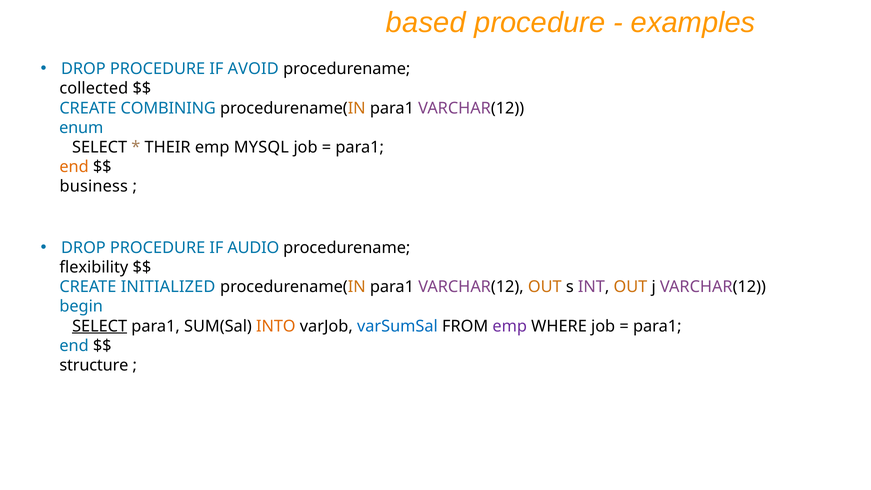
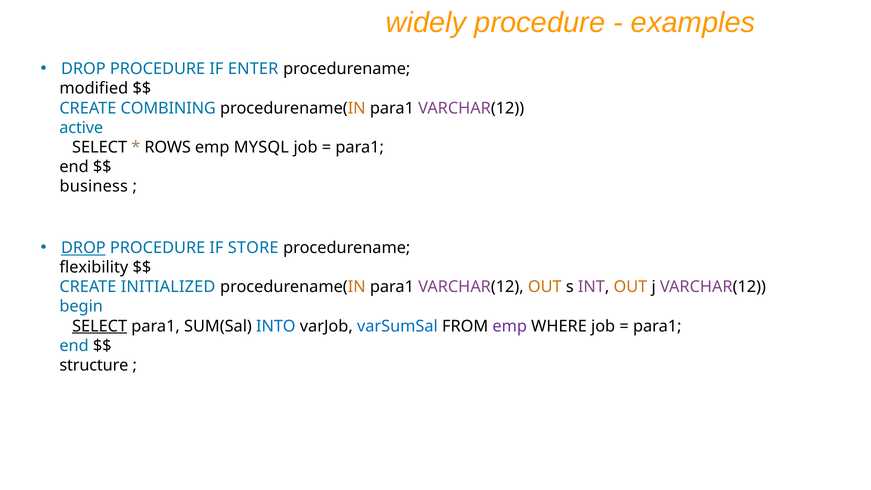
based: based -> widely
AVOID: AVOID -> ENTER
collected: collected -> modified
enum: enum -> active
THEIR: THEIR -> ROWS
end at (74, 167) colour: orange -> black
DROP at (83, 248) underline: none -> present
AUDIO: AUDIO -> STORE
INTO colour: orange -> blue
